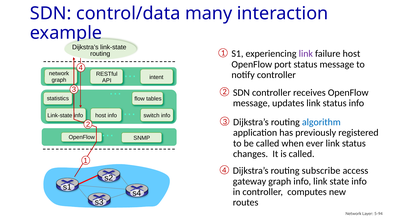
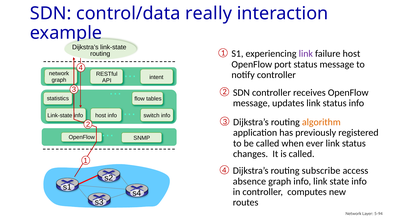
many: many -> really
algorithm colour: blue -> orange
gateway: gateway -> absence
